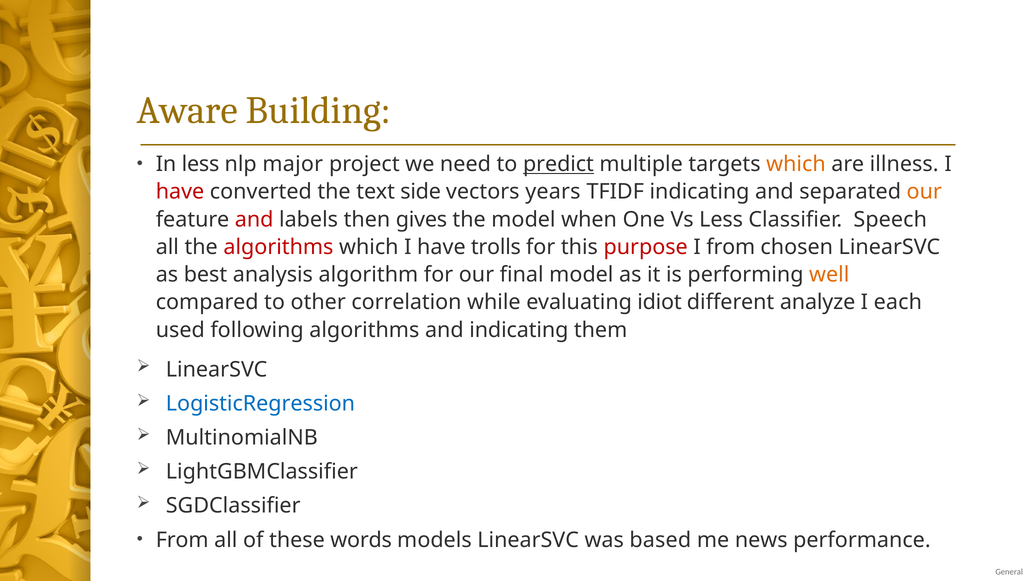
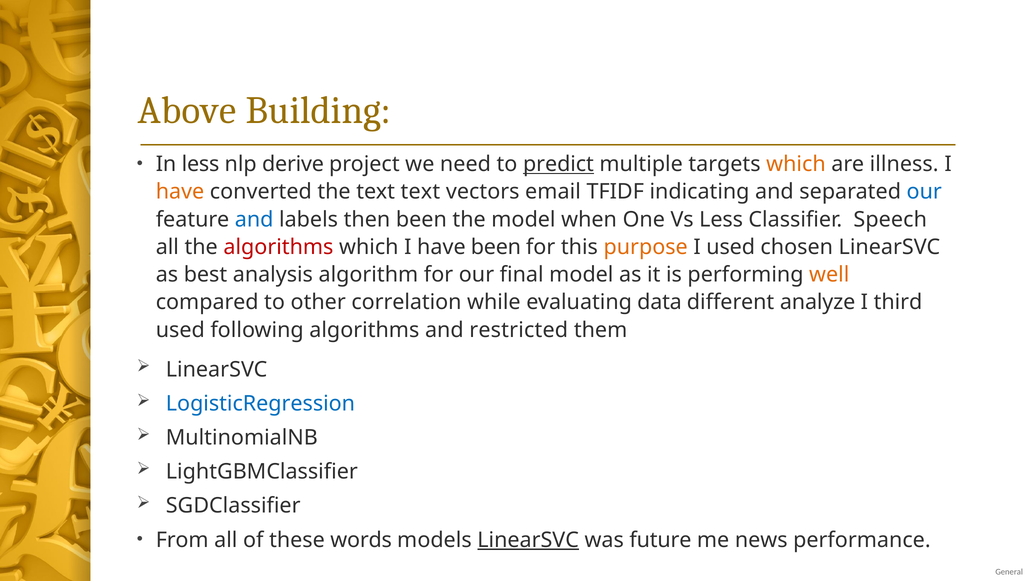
Aware: Aware -> Above
major: major -> derive
have at (180, 192) colour: red -> orange
text side: side -> text
years: years -> email
our at (924, 192) colour: orange -> blue
and at (254, 220) colour: red -> blue
then gives: gives -> been
have trolls: trolls -> been
purpose colour: red -> orange
I from: from -> used
idiot: idiot -> data
each: each -> third
and indicating: indicating -> restricted
LinearSVC at (528, 540) underline: none -> present
based: based -> future
